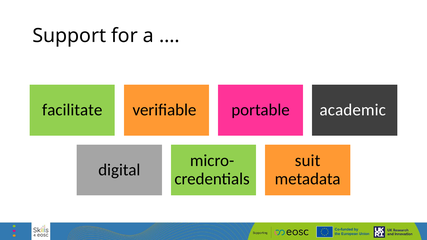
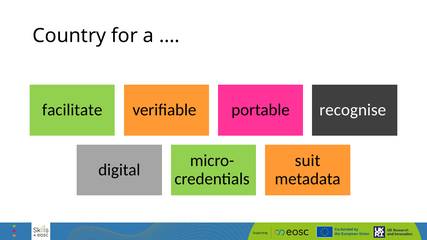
Support: Support -> Country
academic: academic -> recognise
